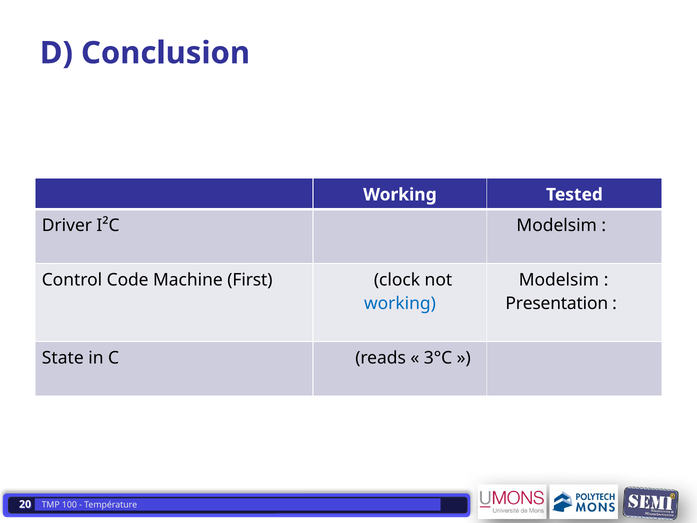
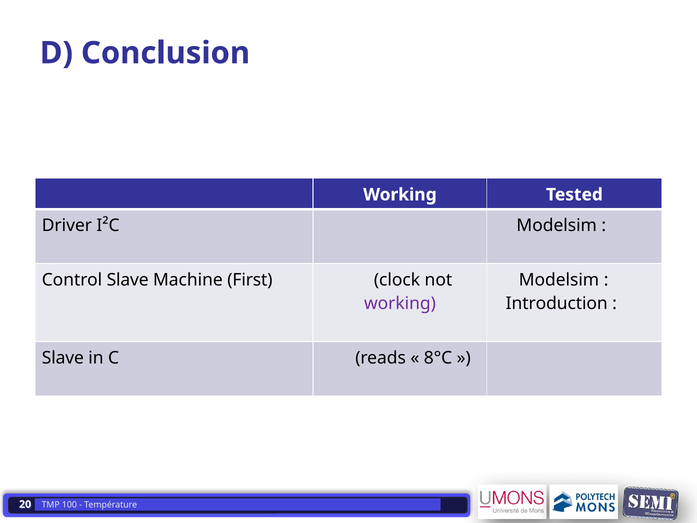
Control Code: Code -> Slave
working at (400, 303) colour: blue -> purple
Presentation: Presentation -> Introduction
State at (63, 358): State -> Slave
3°C: 3°C -> 8°C
